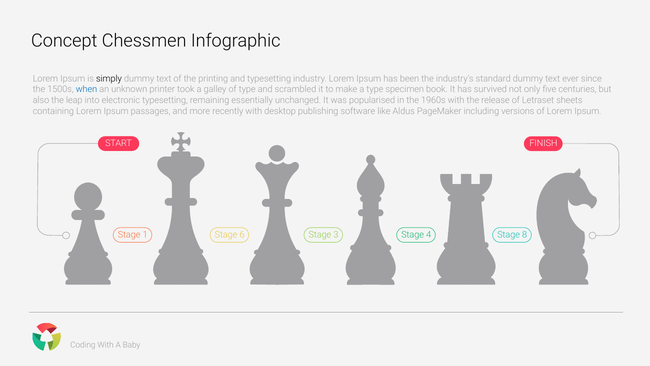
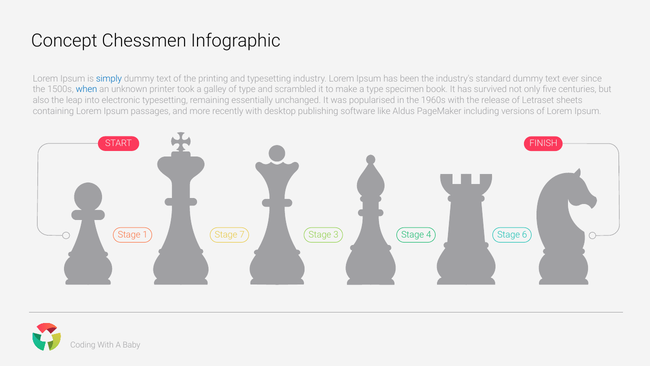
simply colour: black -> blue
6: 6 -> 7
8: 8 -> 6
